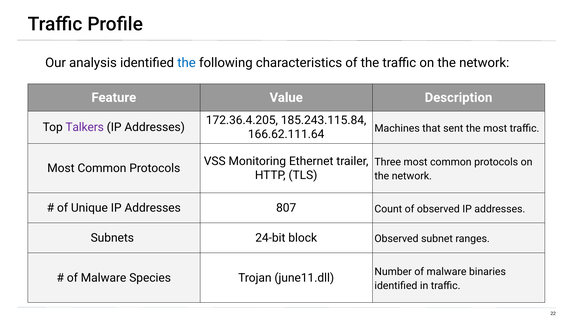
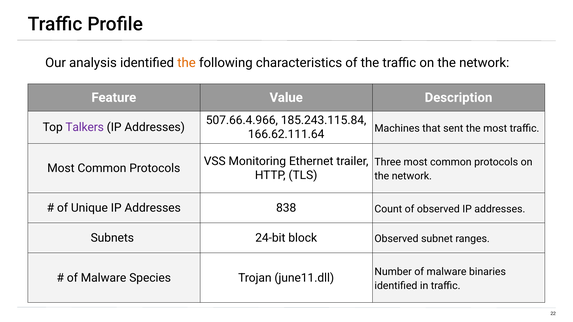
the at (187, 63) colour: blue -> orange
172.36.4.205: 172.36.4.205 -> 507.66.4.966
807: 807 -> 838
